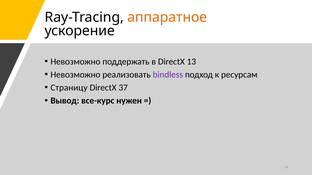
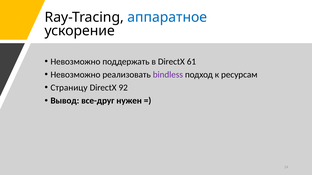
аппаратное colour: orange -> blue
13: 13 -> 61
37: 37 -> 92
все-курс: все-курс -> все-друг
